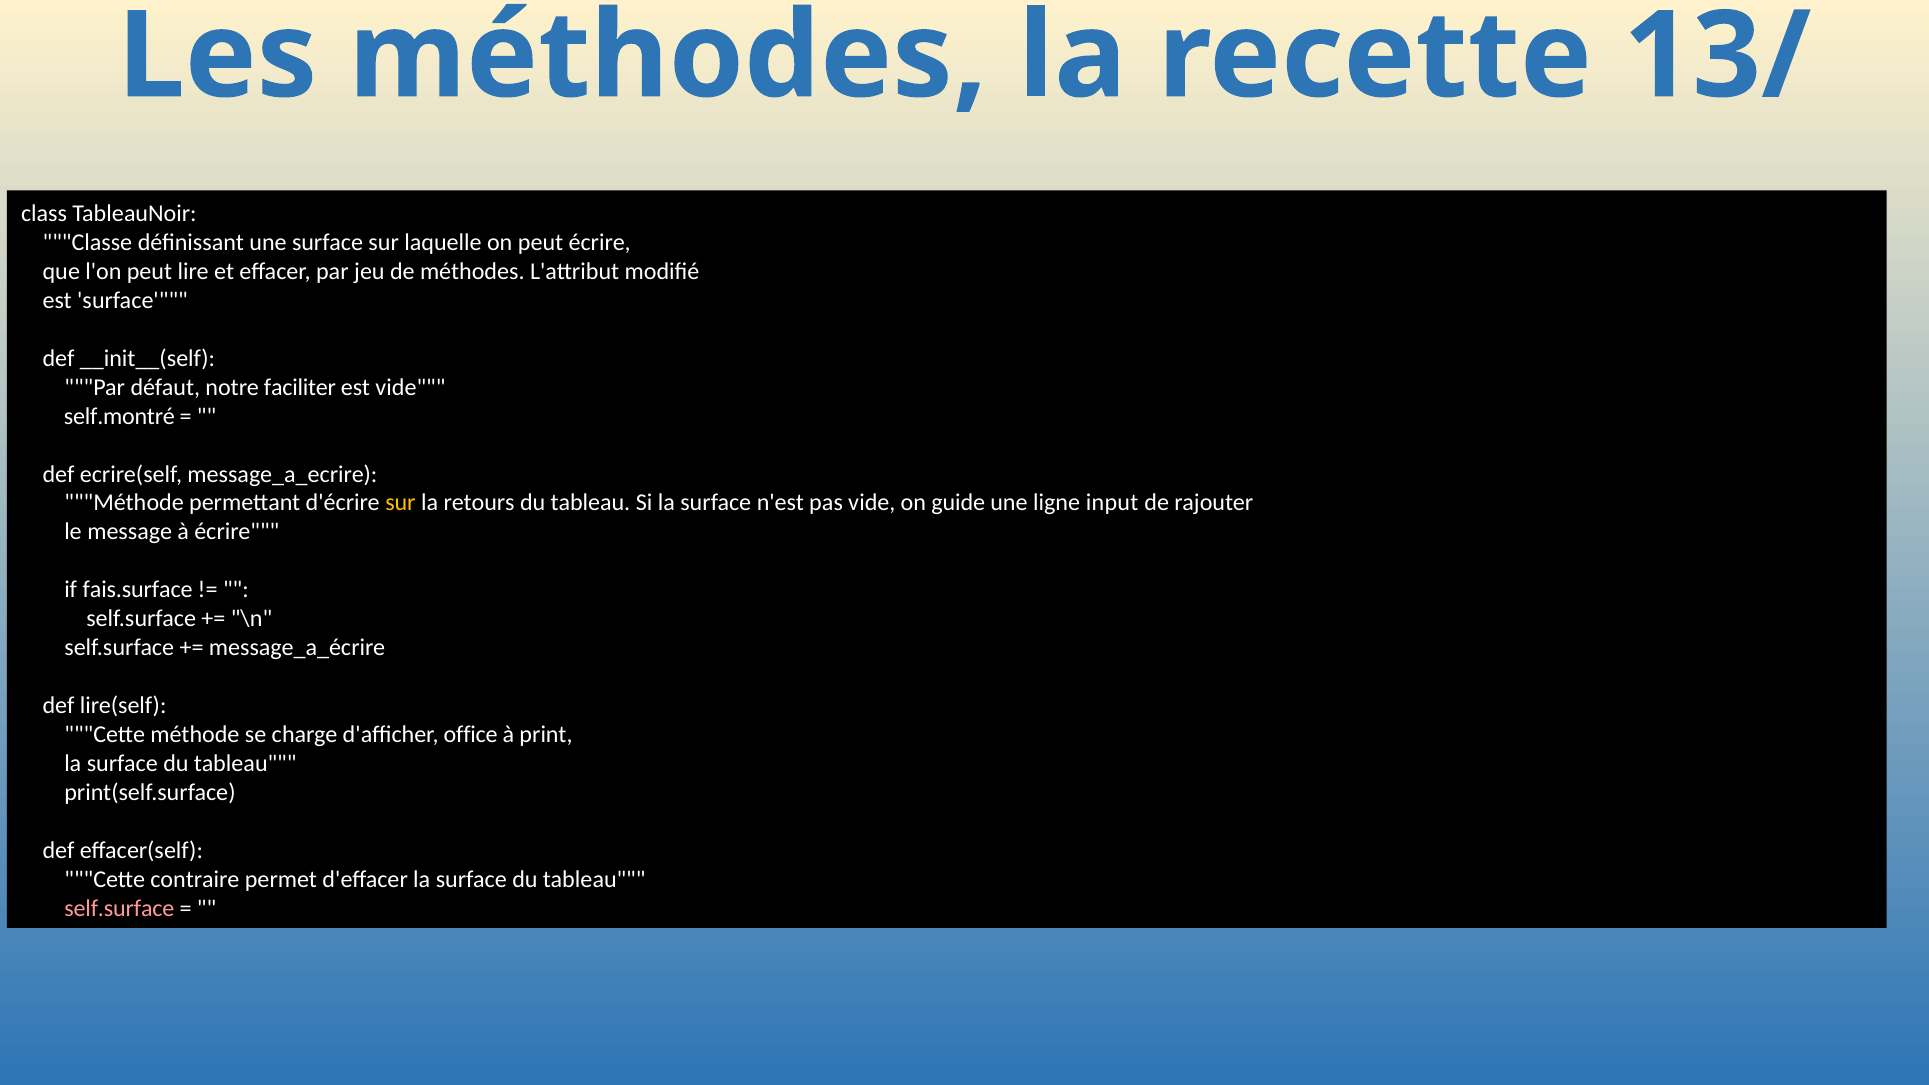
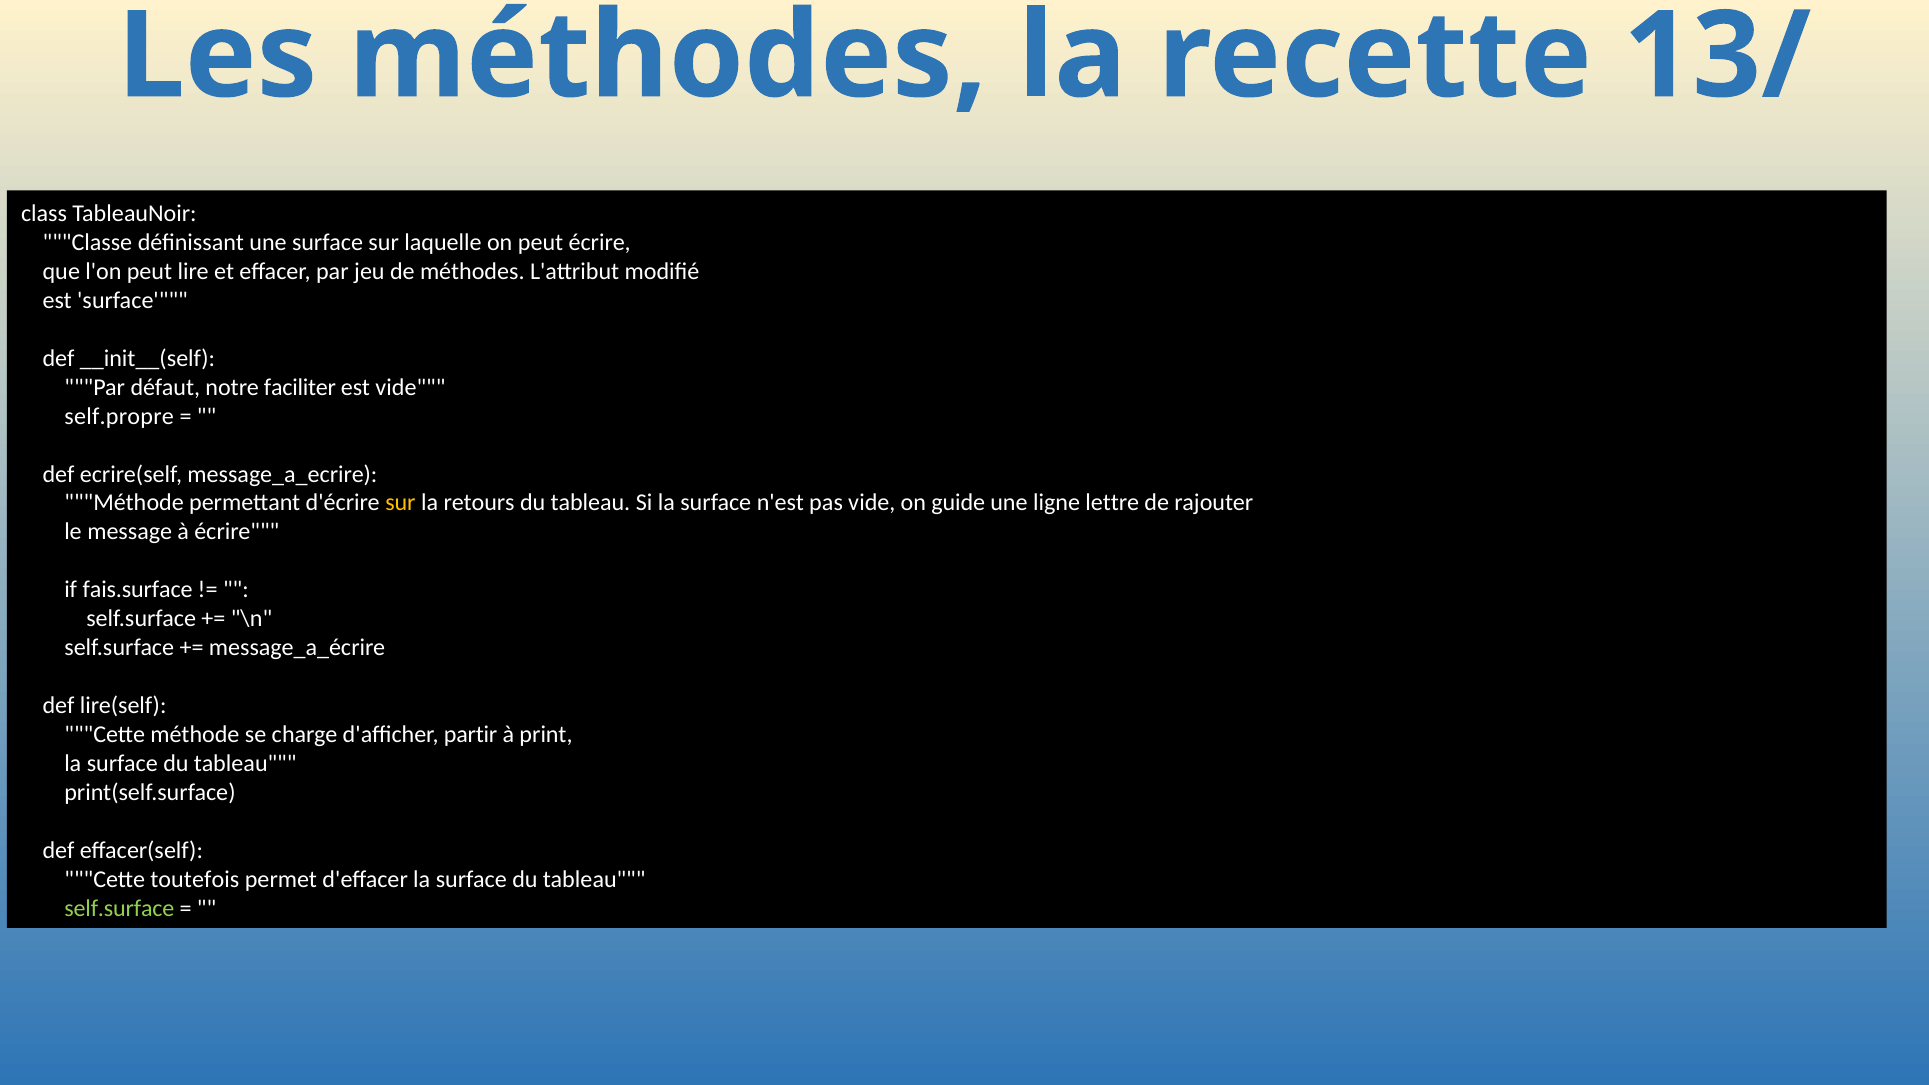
self.montré: self.montré -> self.propre
input: input -> lettre
office: office -> partir
contraire: contraire -> toutefois
self.surface at (119, 908) colour: pink -> light green
